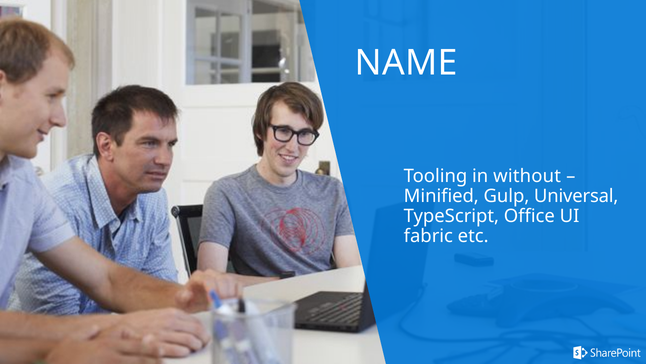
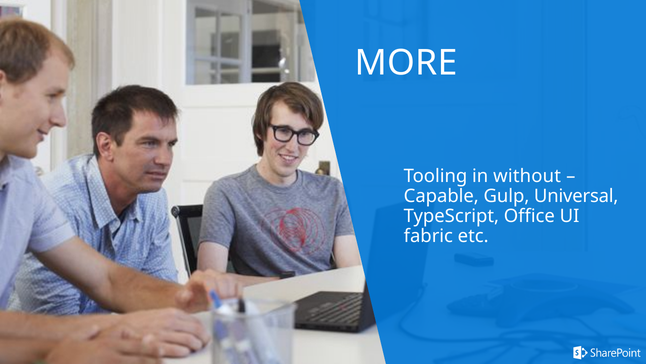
NAME: NAME -> MORE
Minified: Minified -> Capable
